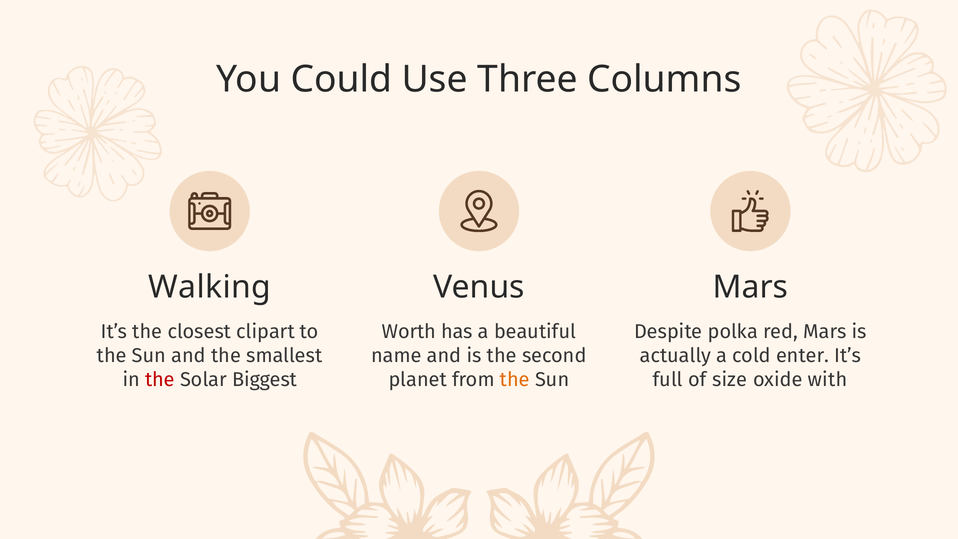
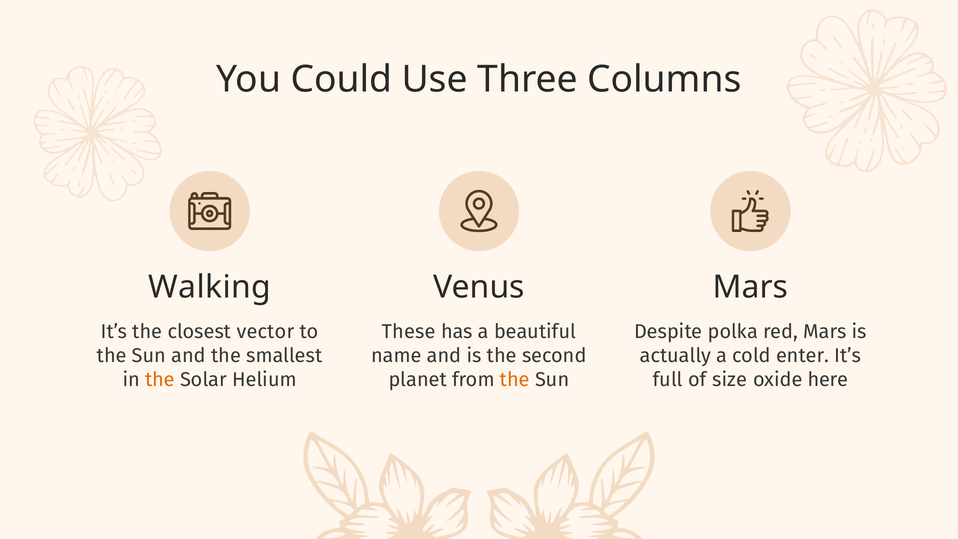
clipart: clipart -> vector
Worth: Worth -> These
the at (160, 380) colour: red -> orange
Biggest: Biggest -> Helium
with: with -> here
